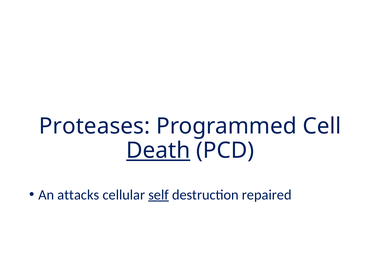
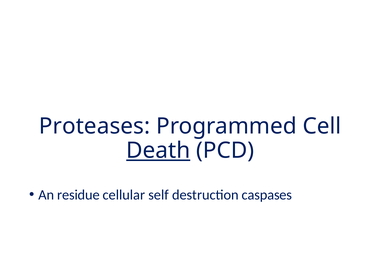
attacks: attacks -> residue
self underline: present -> none
repaired: repaired -> caspases
